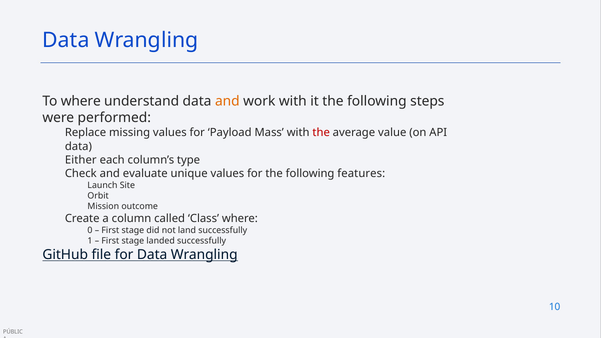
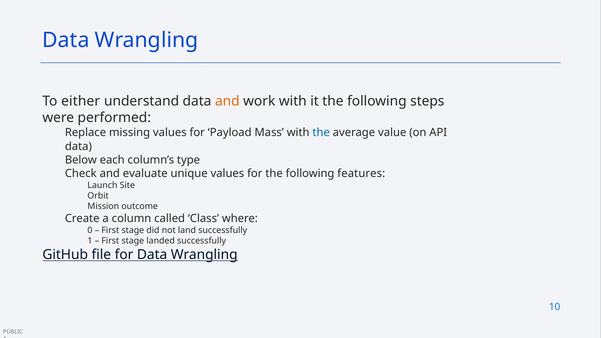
To where: where -> either
the at (321, 133) colour: red -> blue
Either: Either -> Below
